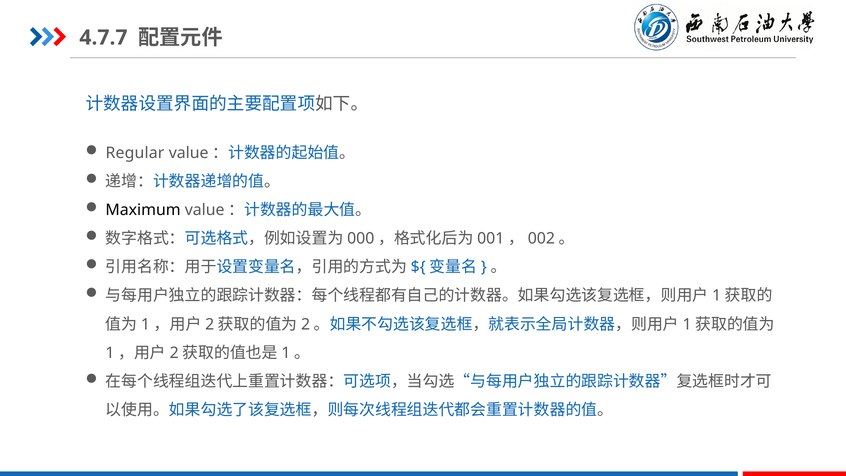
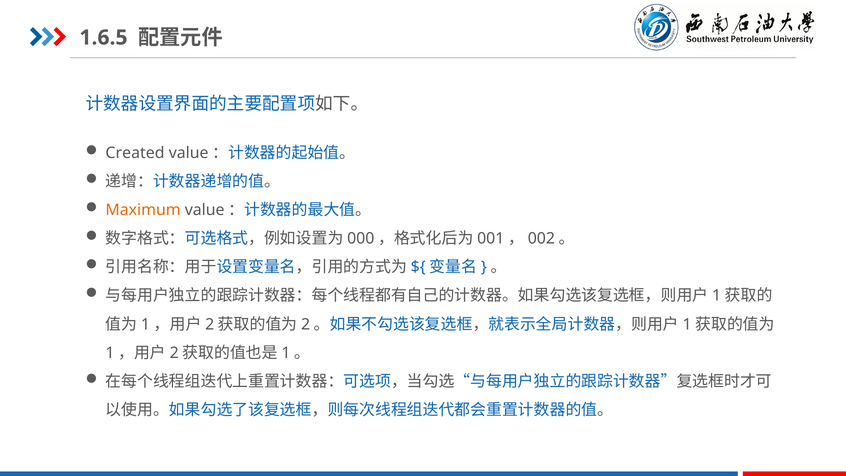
4.7.7: 4.7.7 -> 1.6.5
Regular: Regular -> Created
Maximum colour: black -> orange
